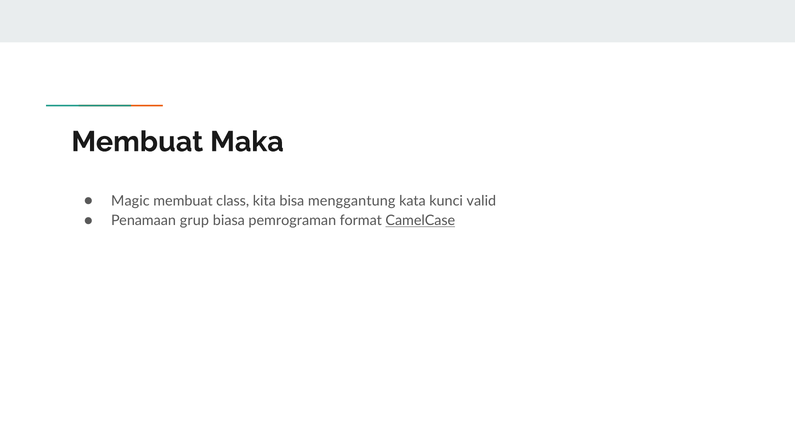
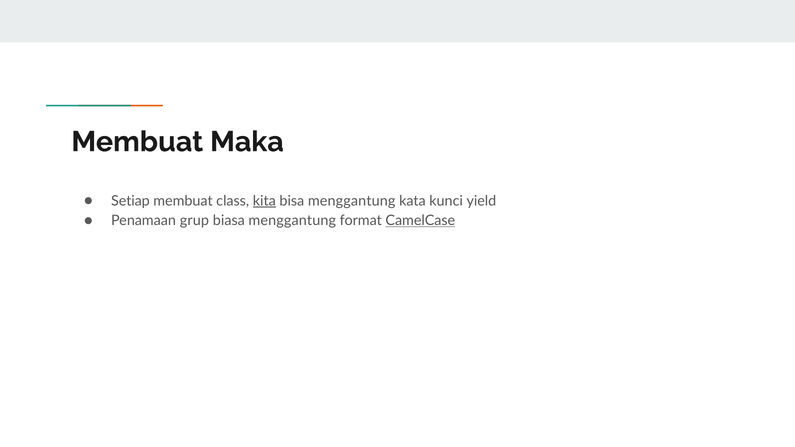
Magic: Magic -> Setiap
kita underline: none -> present
valid: valid -> yield
biasa pemrograman: pemrograman -> menggantung
